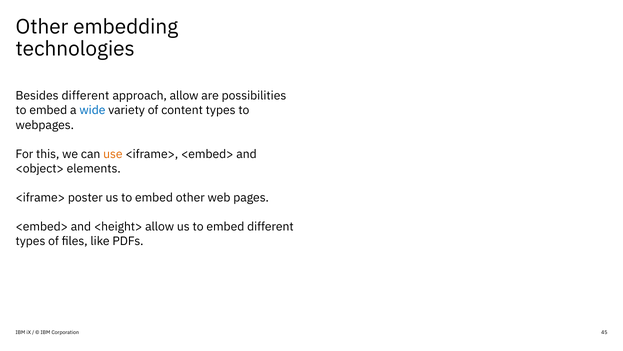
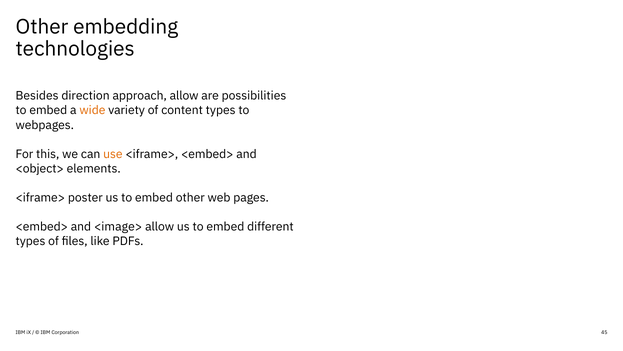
Besides different: different -> direction
wide colour: blue -> orange
<height>: <height> -> <image>
